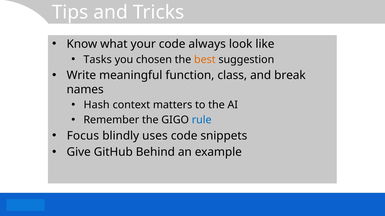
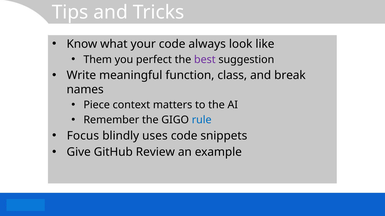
Tasks: Tasks -> Them
chosen: chosen -> perfect
best colour: orange -> purple
Hash: Hash -> Piece
Behind: Behind -> Review
